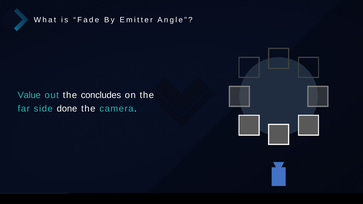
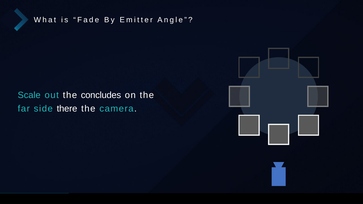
Value: Value -> Scale
done: done -> there
